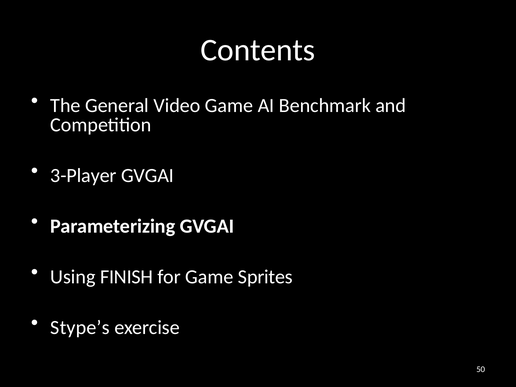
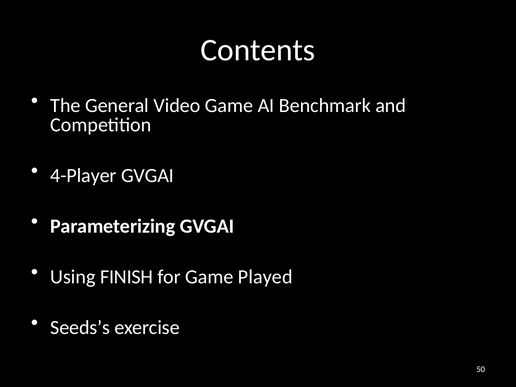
3-Player: 3-Player -> 4-Player
Sprites: Sprites -> Played
Stype’s: Stype’s -> Seeds’s
